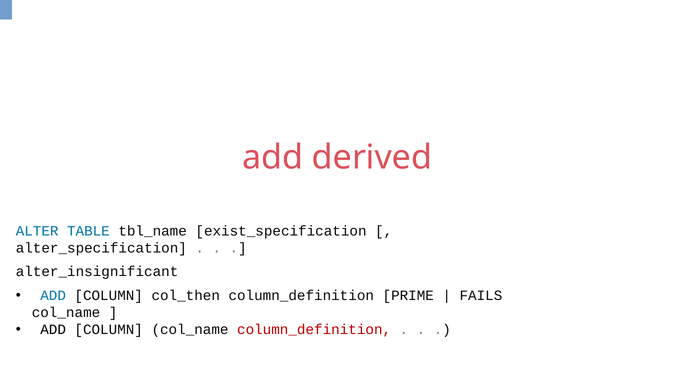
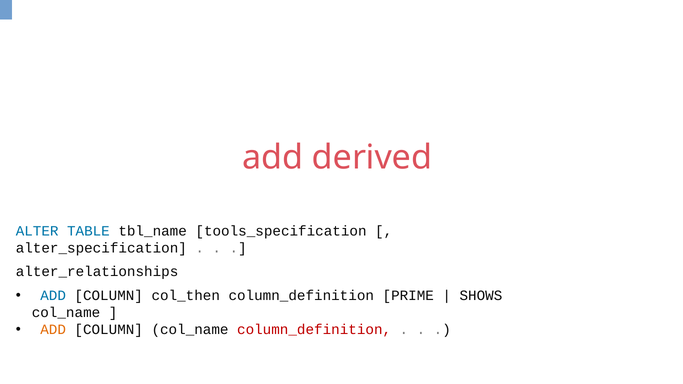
exist_specification: exist_specification -> tools_specification
alter_insignificant: alter_insignificant -> alter_relationships
FAILS: FAILS -> SHOWS
ADD at (53, 330) colour: black -> orange
